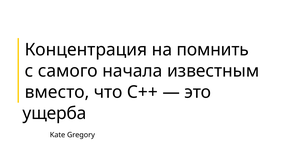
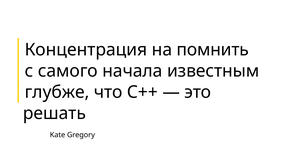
вместо: вместо -> глубже
ущерба: ущерба -> решать
